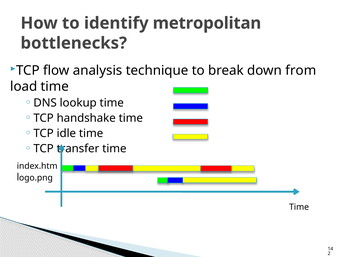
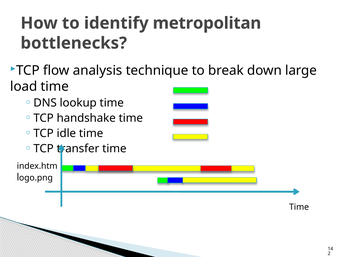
from: from -> large
